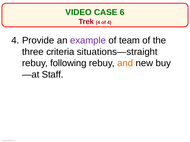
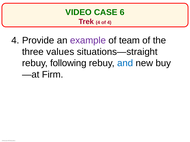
criteria: criteria -> values
and colour: orange -> blue
Staff: Staff -> Firm
